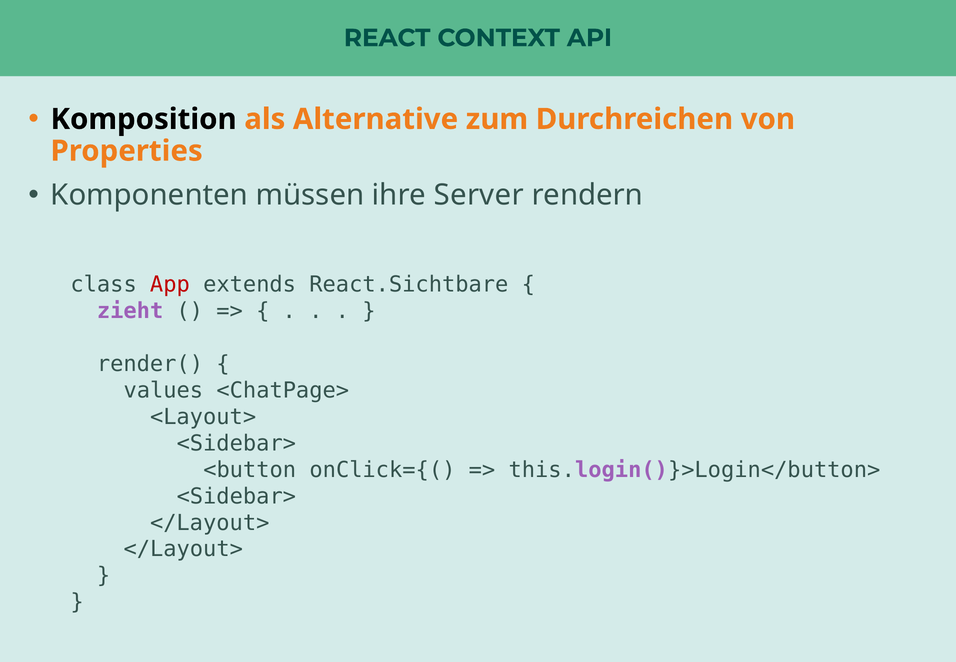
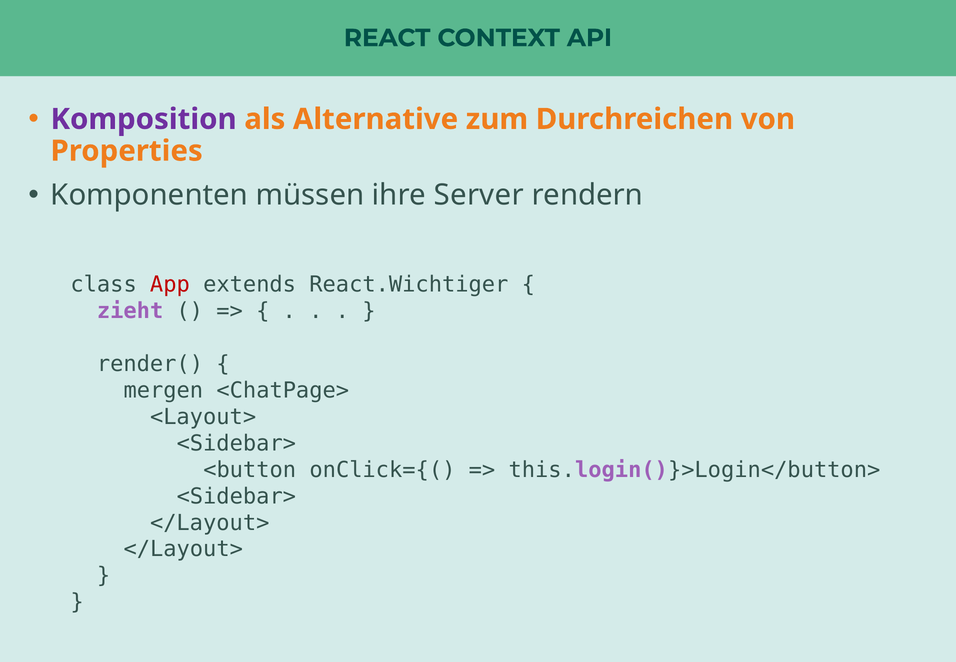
Komposition colour: black -> purple
React.Sichtbare: React.Sichtbare -> React.Wichtiger
values: values -> mergen
